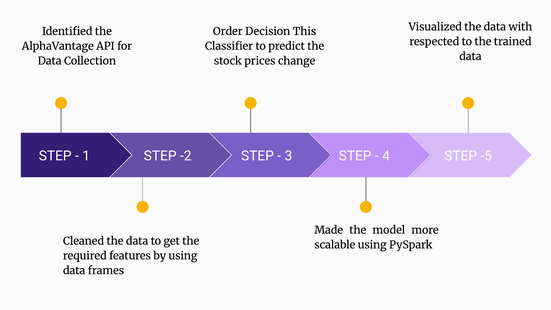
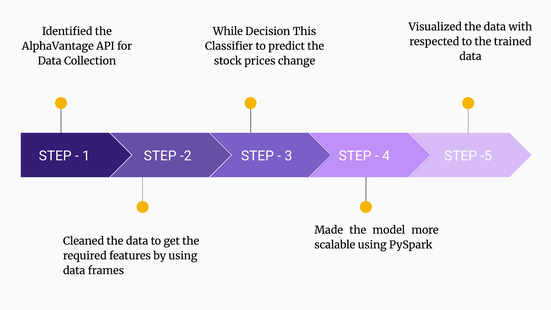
Order: Order -> While
